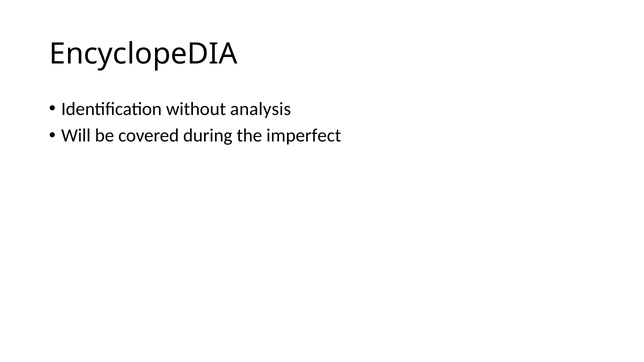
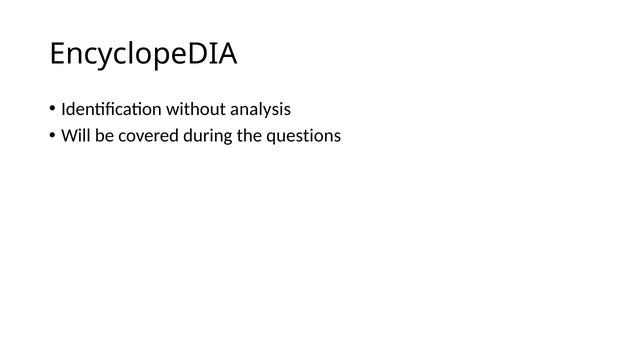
imperfect: imperfect -> questions
